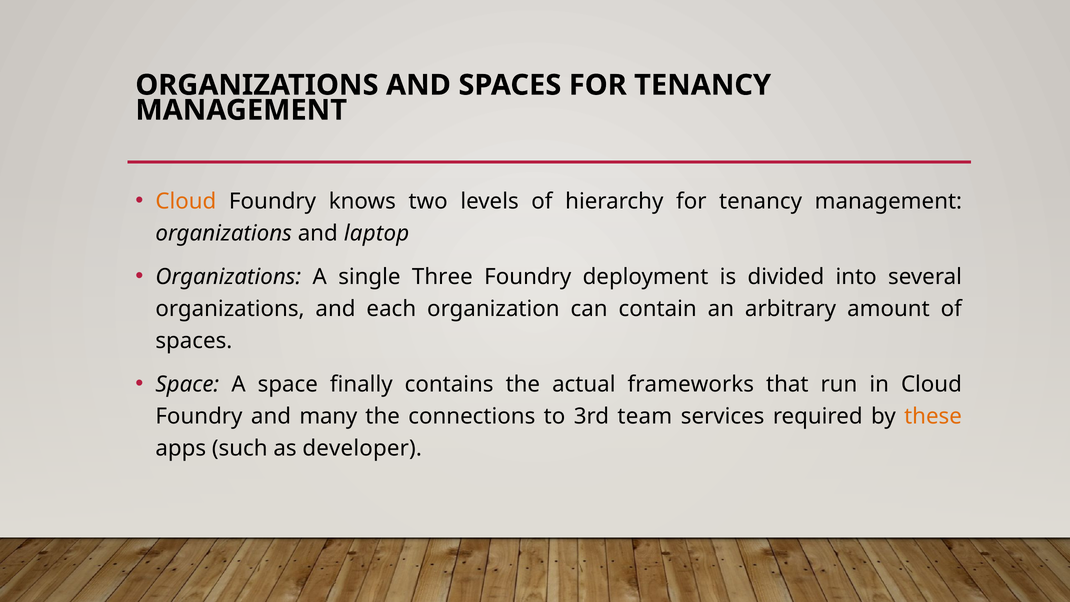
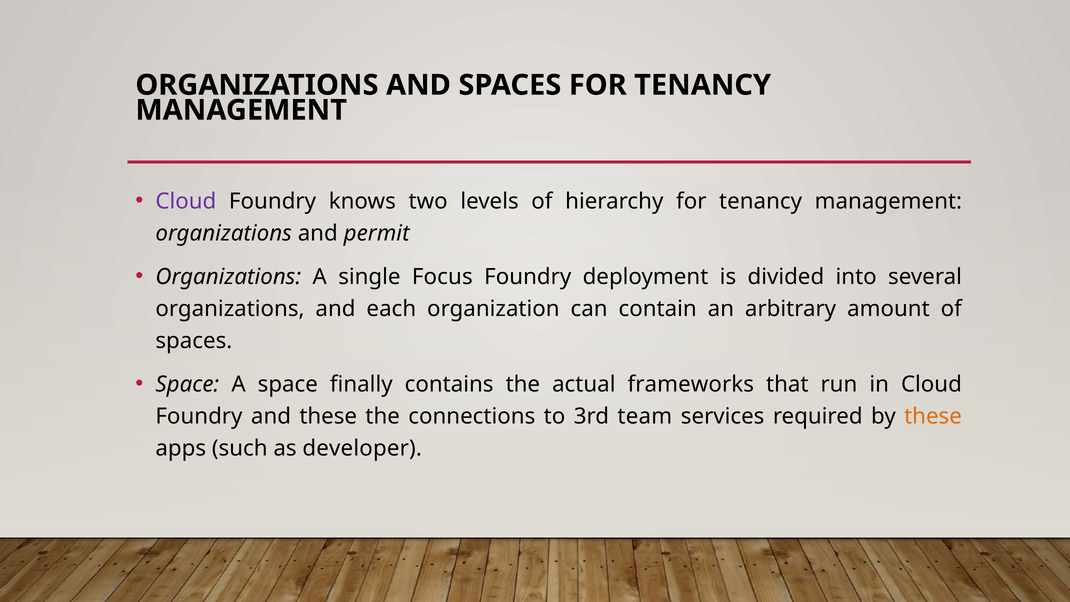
Cloud at (186, 201) colour: orange -> purple
laptop: laptop -> permit
Three: Three -> Focus
and many: many -> these
